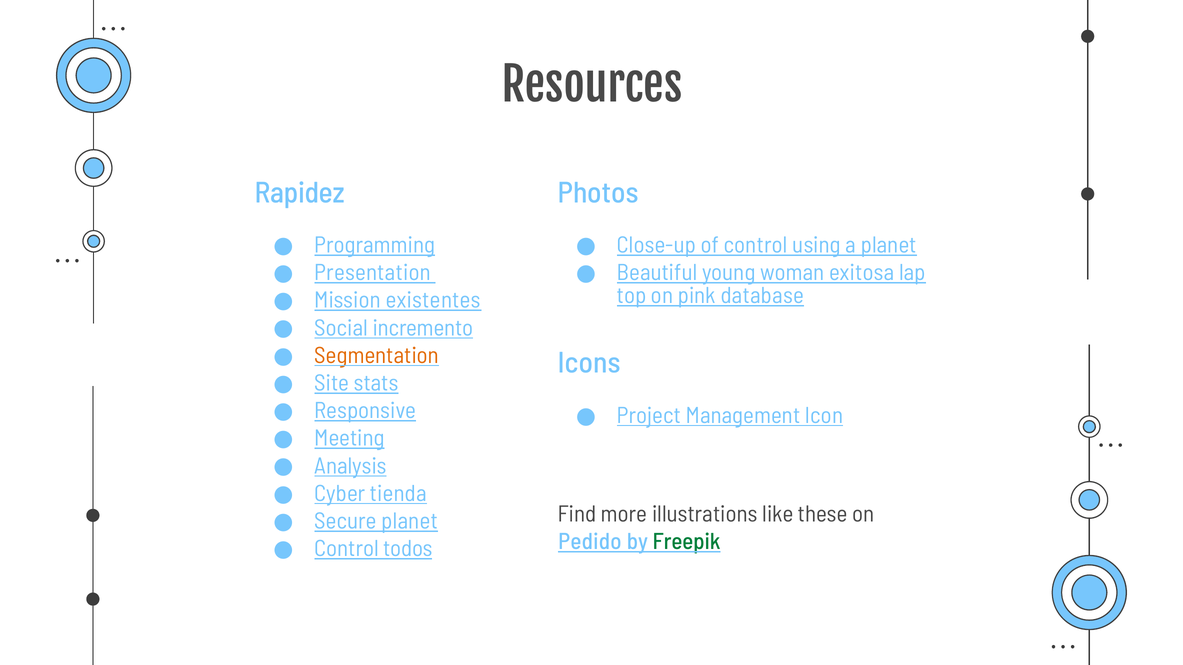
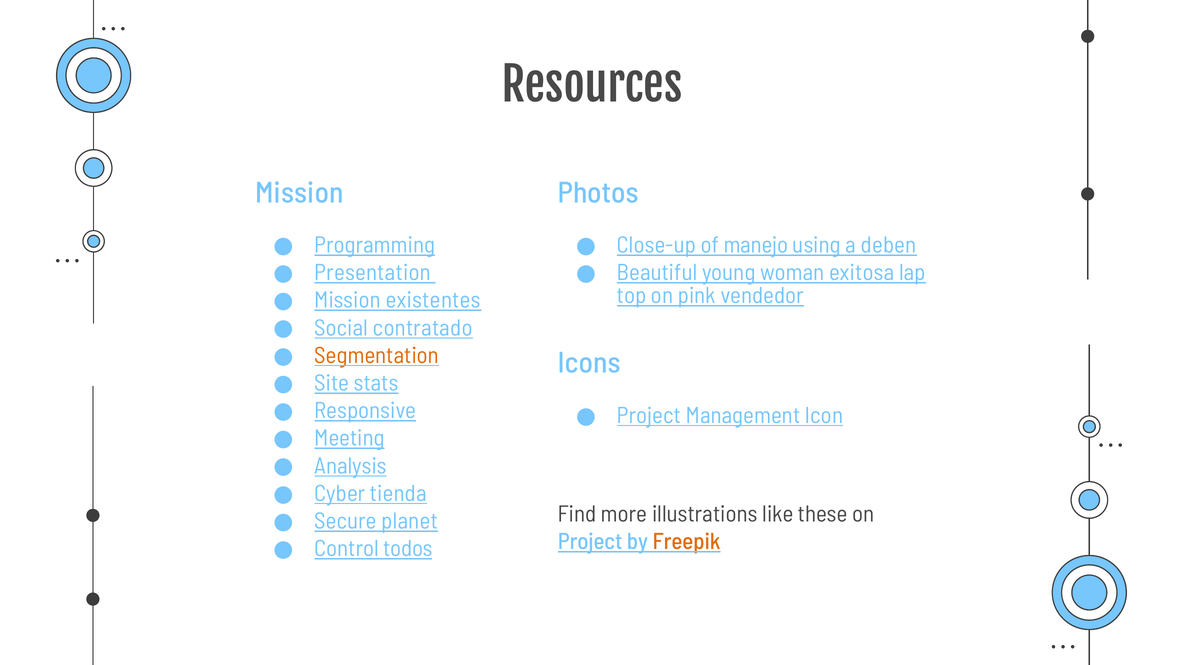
Rapidez at (300, 193): Rapidez -> Mission
of control: control -> manejo
a planet: planet -> deben
database: database -> vendedor
incremento: incremento -> contratado
Pedido at (590, 542): Pedido -> Project
Freepik colour: green -> orange
